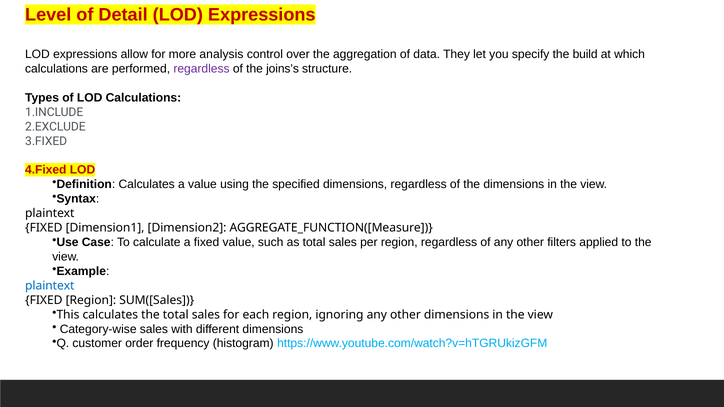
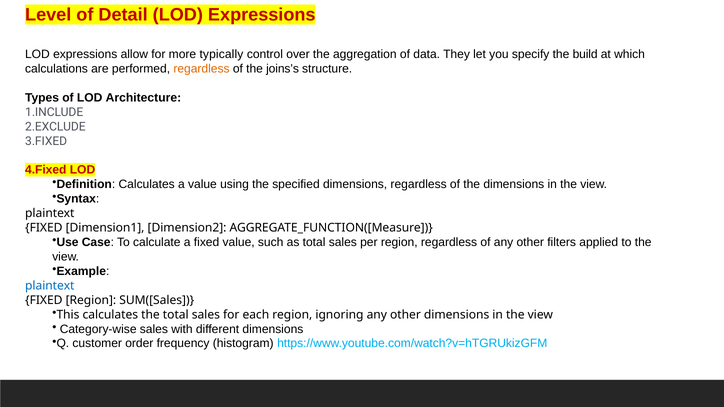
analysis: analysis -> typically
regardless at (201, 69) colour: purple -> orange
LOD Calculations: Calculations -> Architecture
